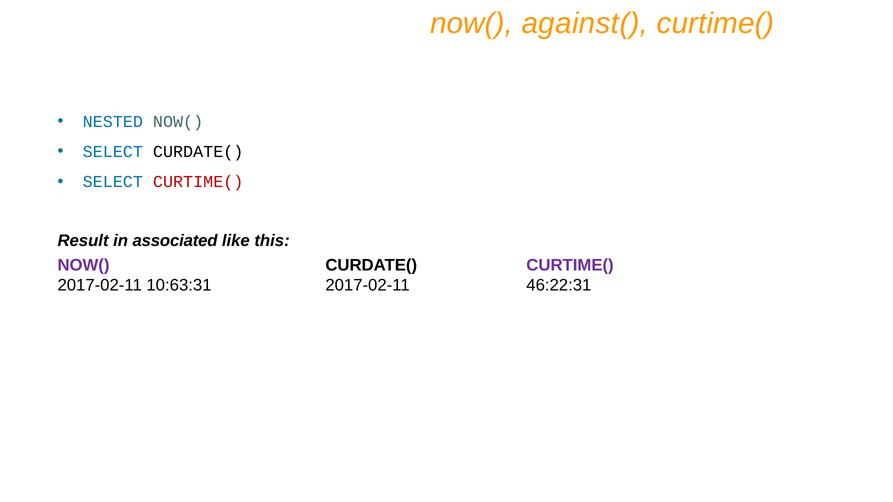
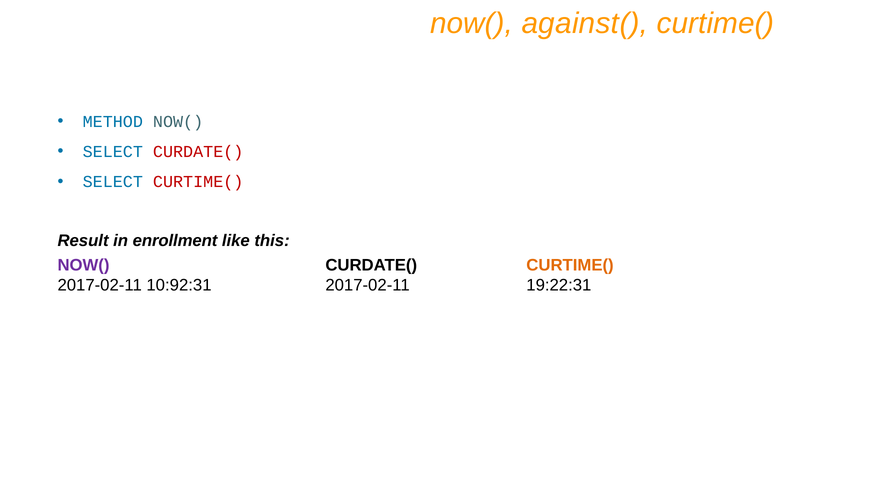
NESTED: NESTED -> METHOD
CURDATE( at (198, 152) colour: black -> red
associated: associated -> enrollment
CURTIME( at (570, 266) colour: purple -> orange
10:63:31: 10:63:31 -> 10:92:31
46:22:31: 46:22:31 -> 19:22:31
